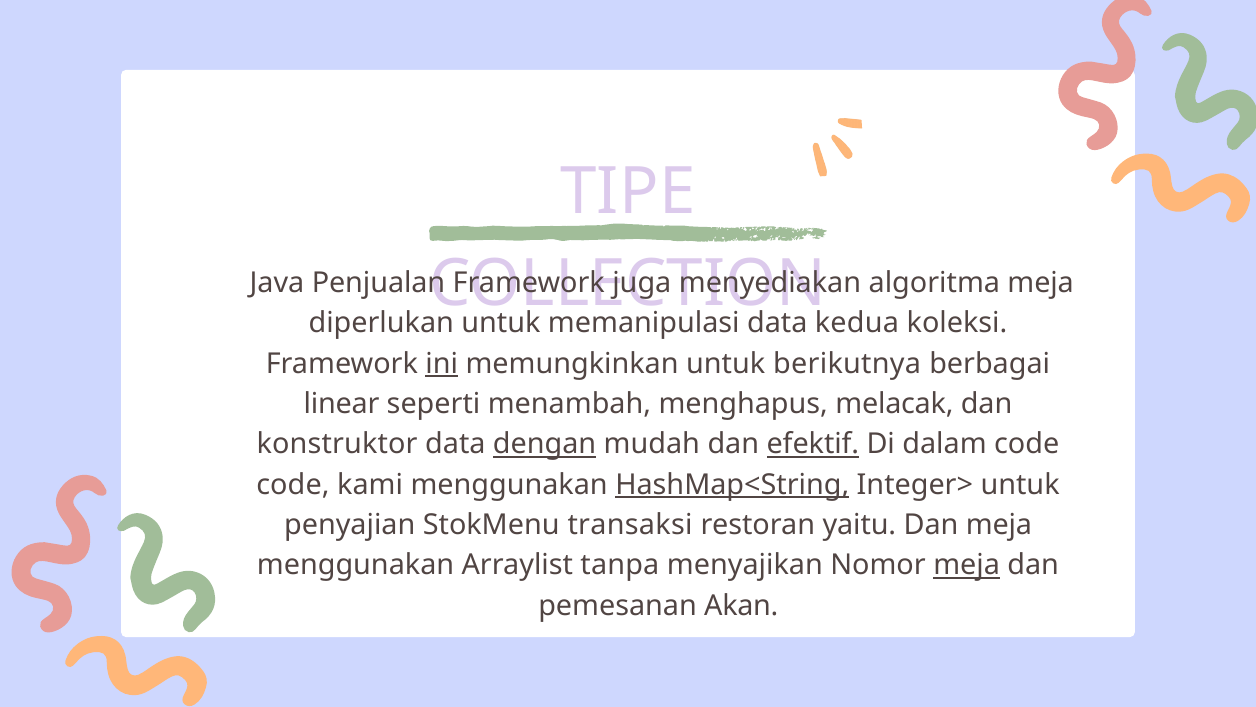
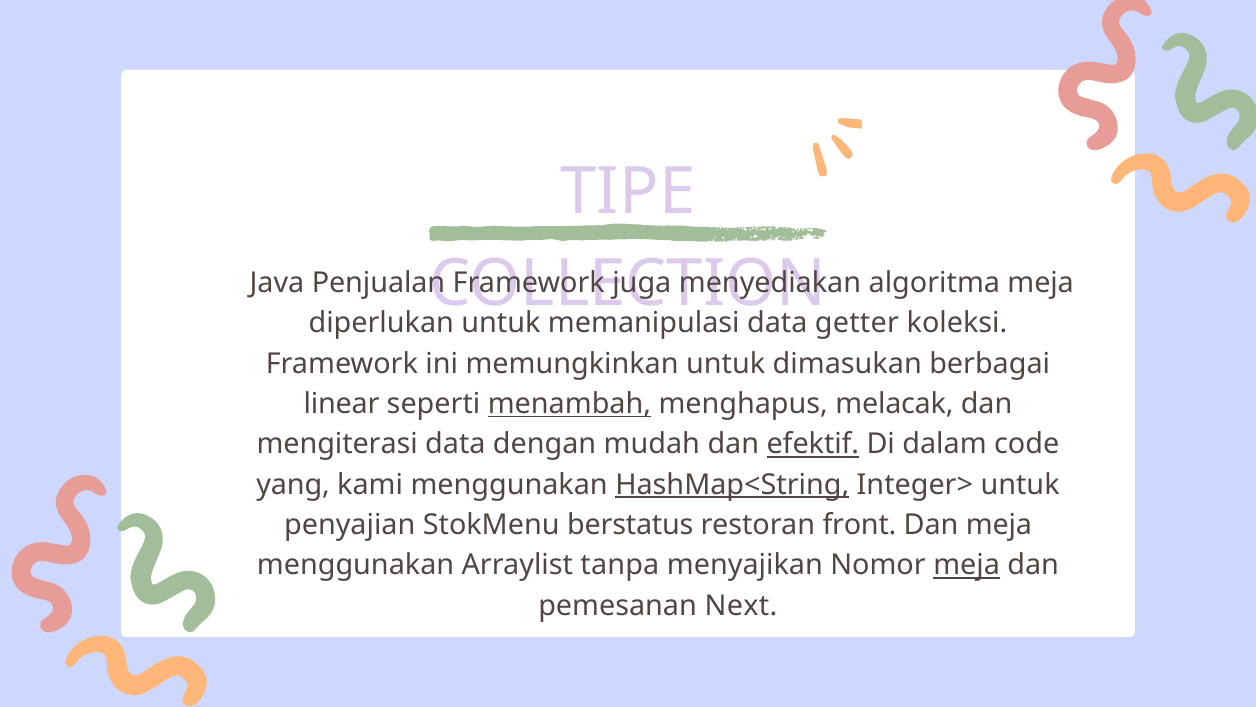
kedua: kedua -> getter
ini underline: present -> none
berikutnya: berikutnya -> dimasukan
menambah underline: none -> present
konstruktor: konstruktor -> mengiterasi
dengan underline: present -> none
code at (293, 484): code -> yang
transaksi: transaksi -> berstatus
yaitu: yaitu -> front
Akan: Akan -> Next
